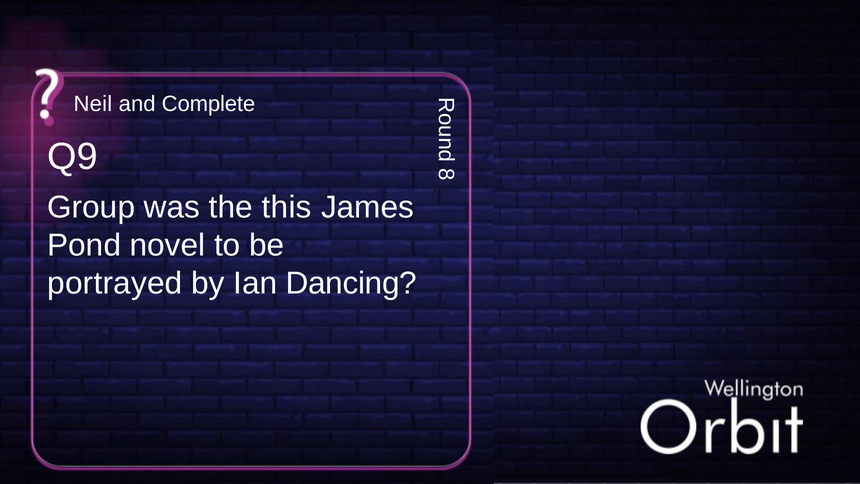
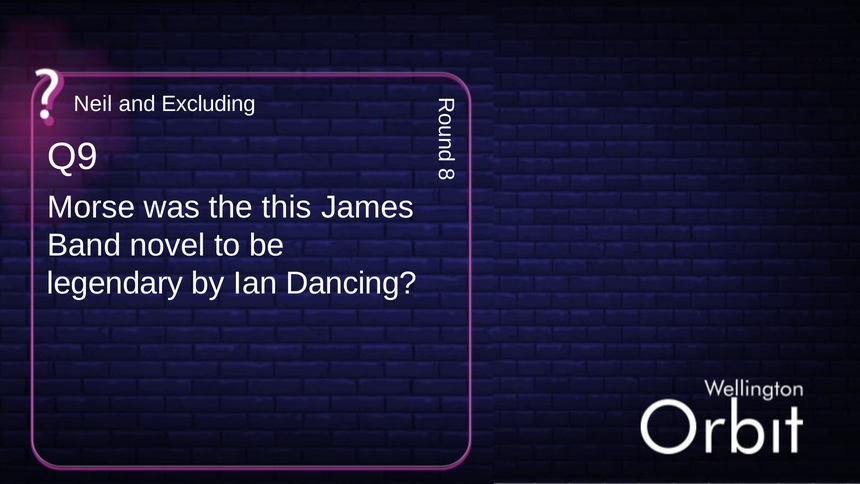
Complete: Complete -> Excluding
Group: Group -> Morse
Pond: Pond -> Band
portrayed: portrayed -> legendary
